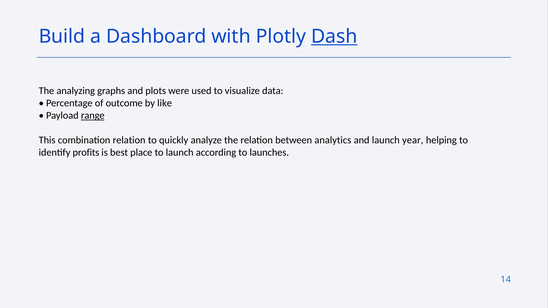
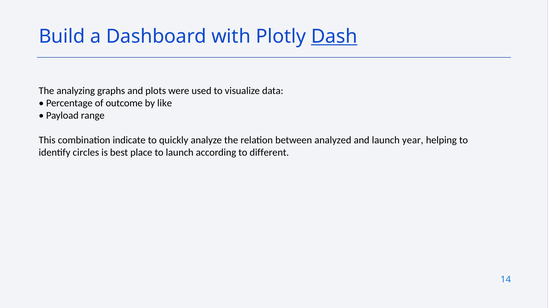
range underline: present -> none
combination relation: relation -> indicate
analytics: analytics -> analyzed
profits: profits -> circles
launches: launches -> different
